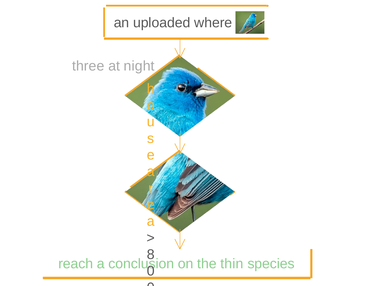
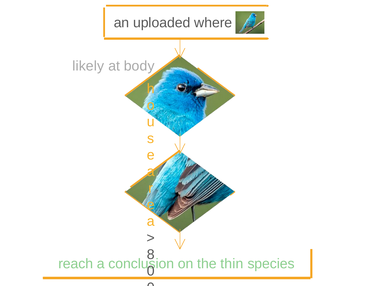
three: three -> likely
night: night -> body
